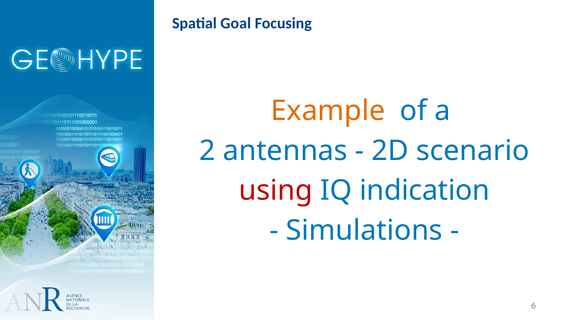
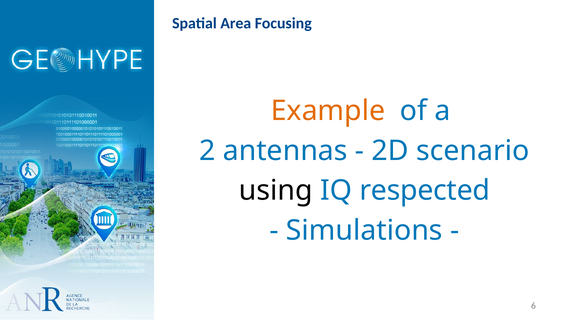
Goal: Goal -> Area
using colour: red -> black
indication: indication -> respected
